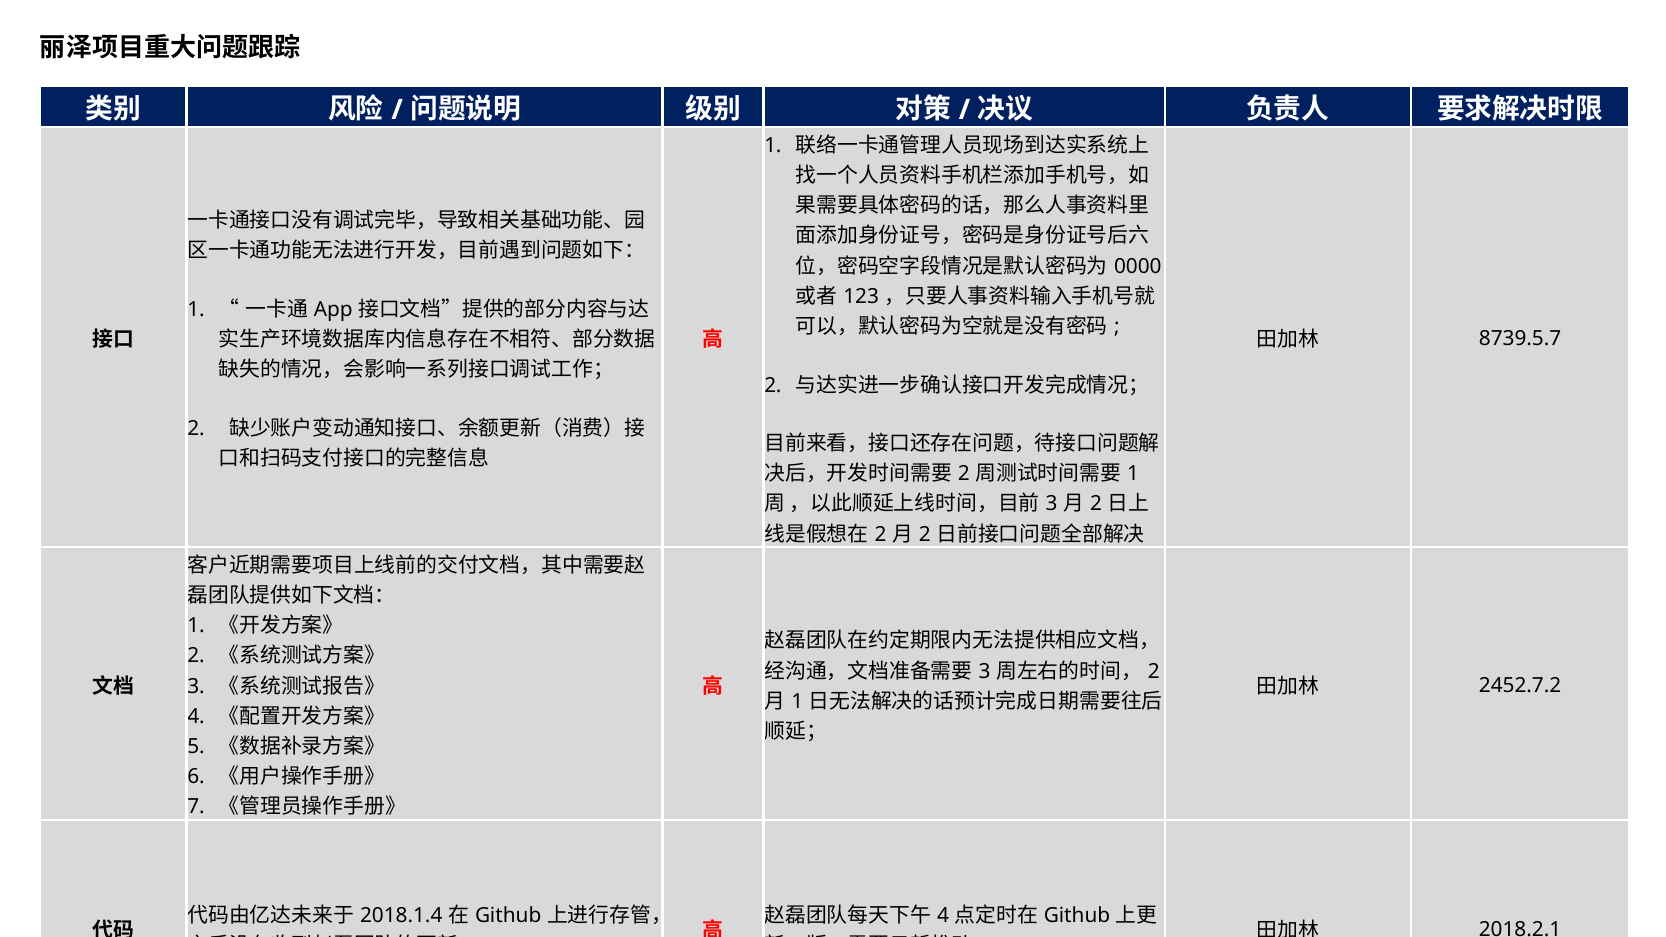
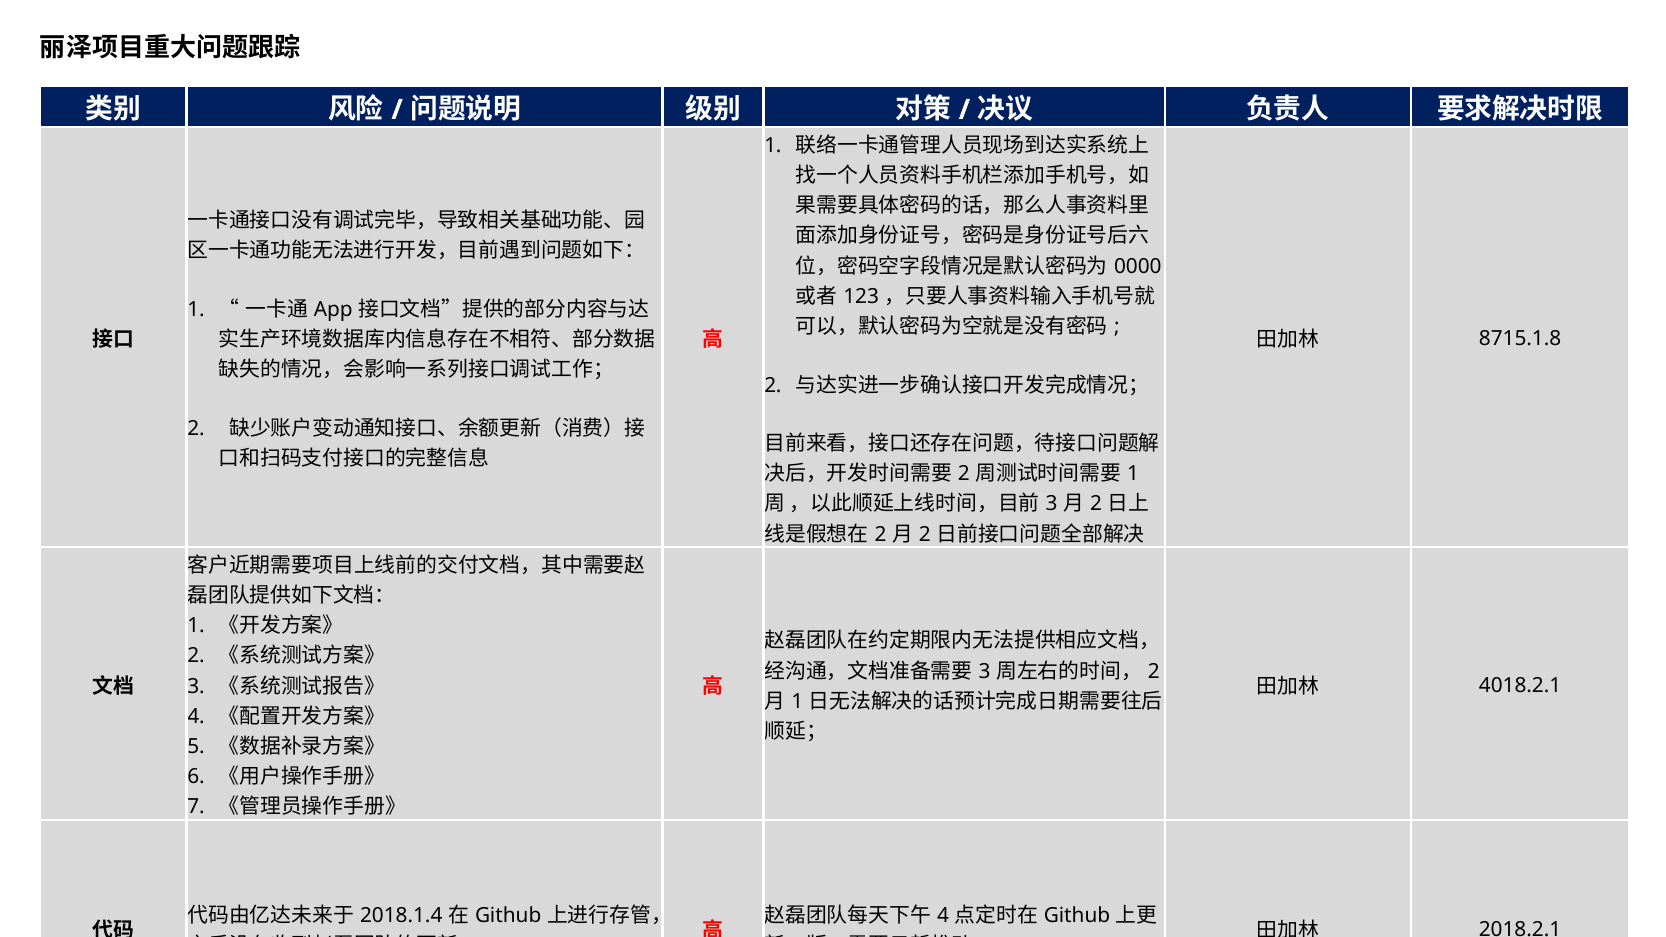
8739.5.7: 8739.5.7 -> 8715.1.8
2452.7.2: 2452.7.2 -> 4018.2.1
